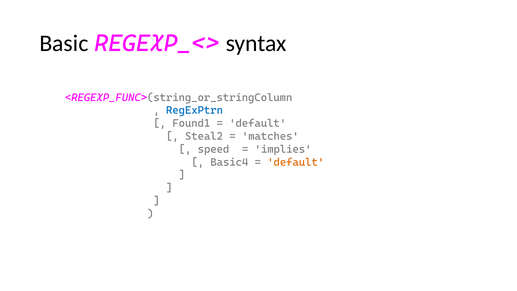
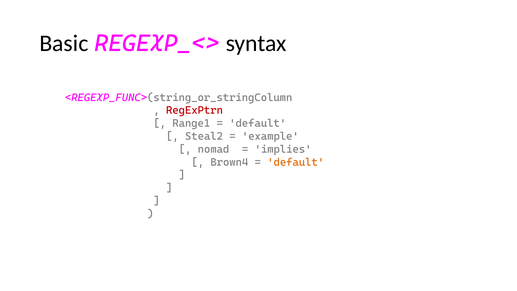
RegExPtrn colour: blue -> red
Found1: Found1 -> Range1
matches: matches -> example
speed: speed -> nomad
Basic4: Basic4 -> Brown4
